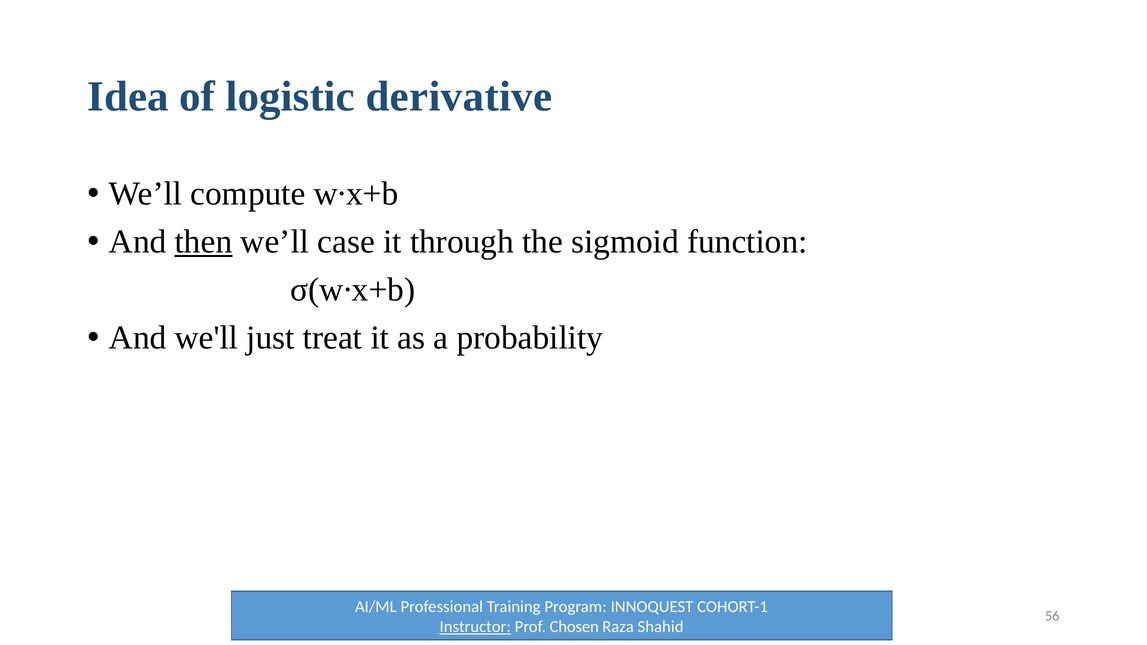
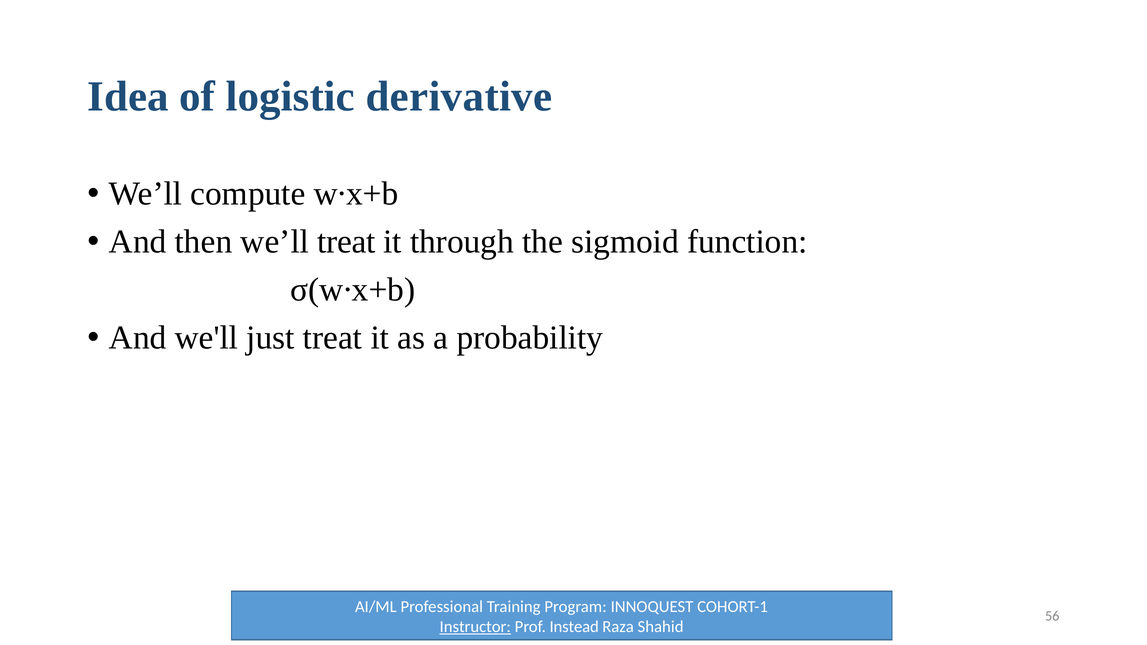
then underline: present -> none
we’ll case: case -> treat
Chosen: Chosen -> Instead
